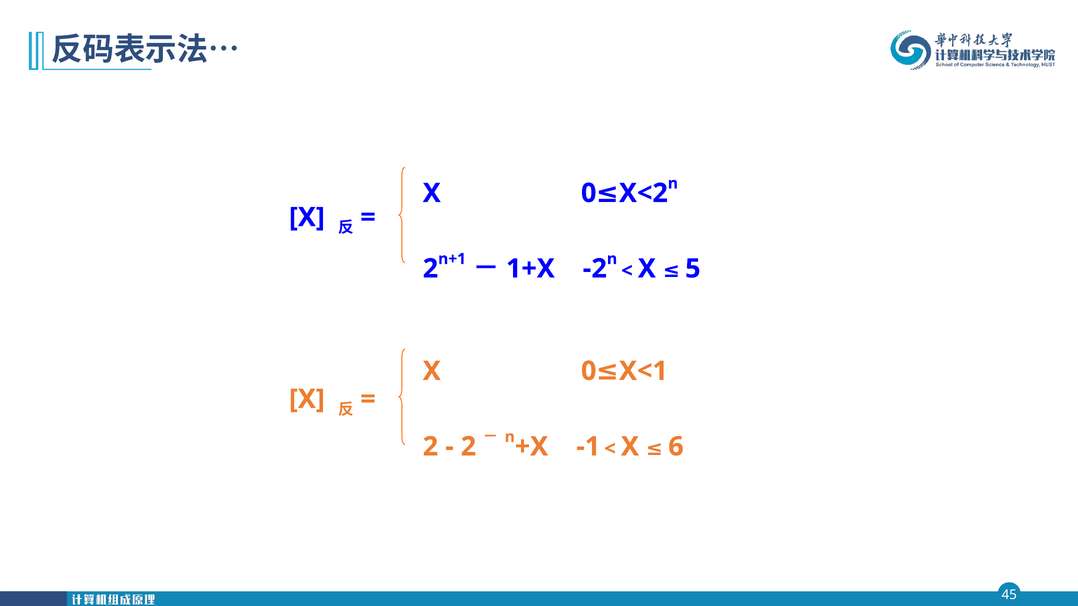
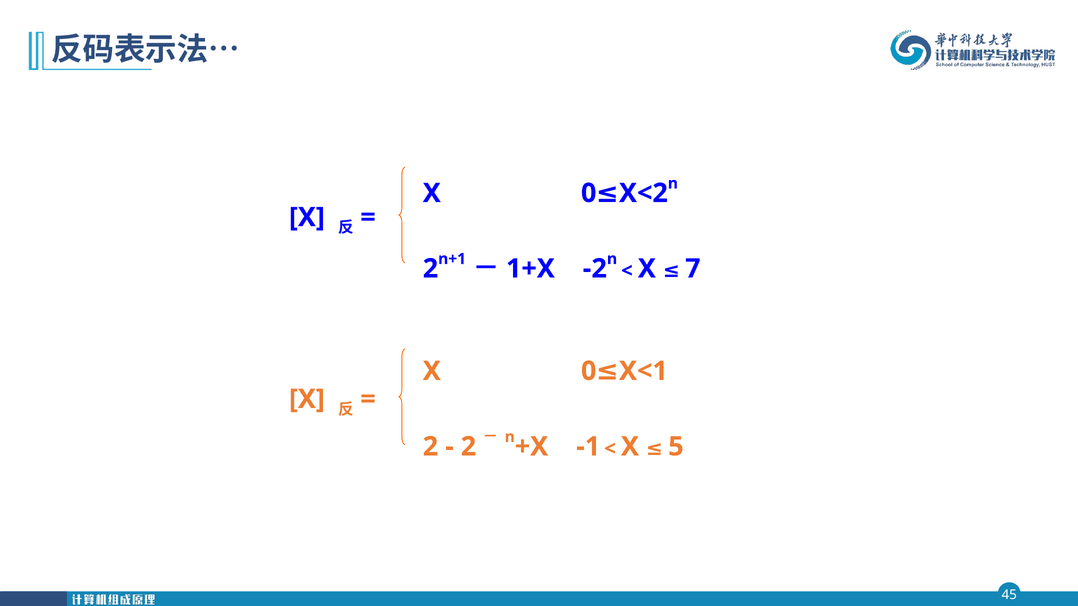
5: 5 -> 7
6: 6 -> 5
